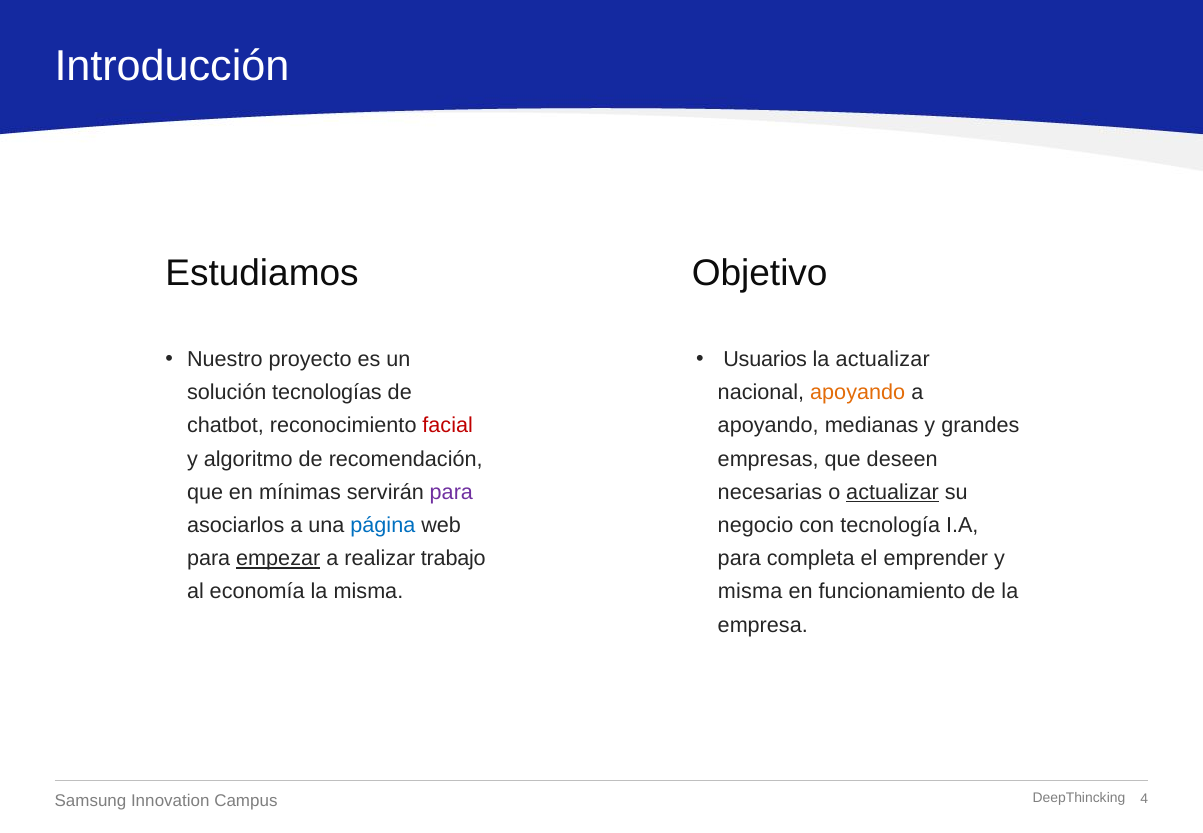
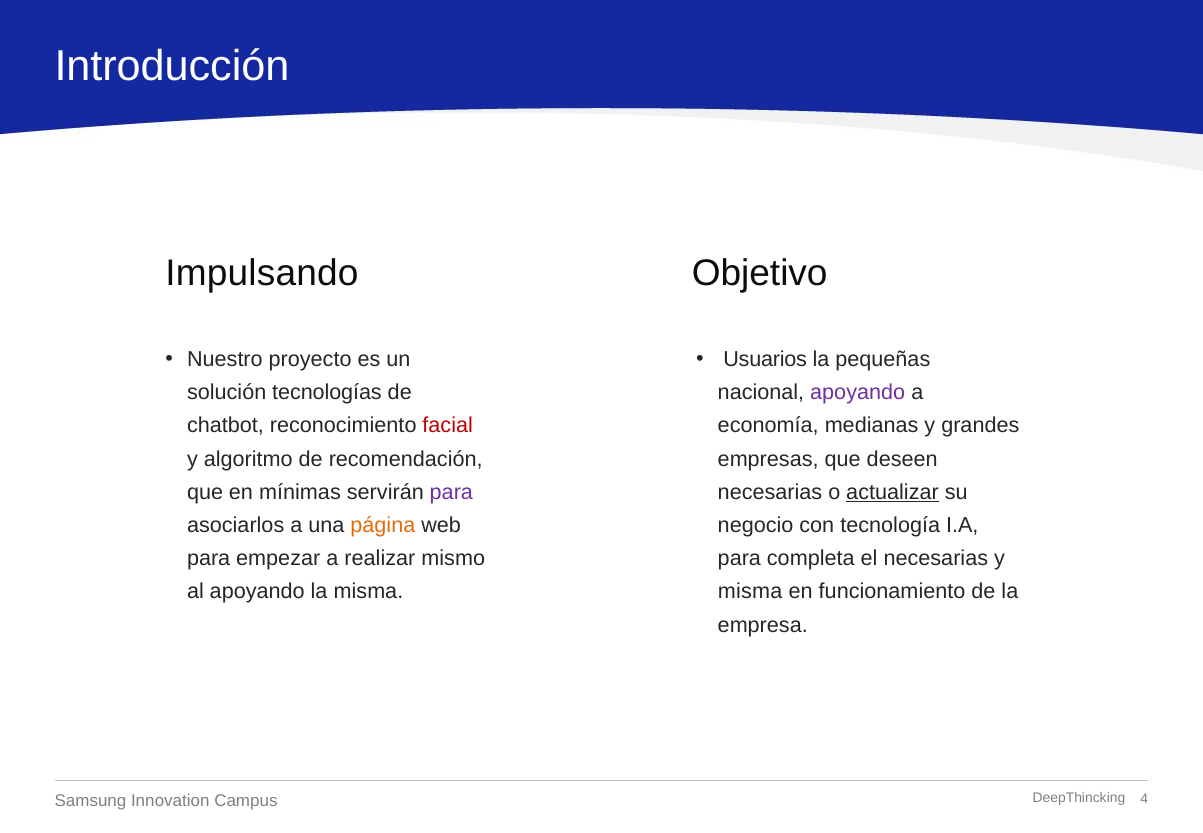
Estudiamos: Estudiamos -> Impulsando
la actualizar: actualizar -> pequeñas
apoyando at (858, 393) colour: orange -> purple
apoyando at (768, 426): apoyando -> economía
página colour: blue -> orange
empezar underline: present -> none
trabajo: trabajo -> mismo
el emprender: emprender -> necesarias
al economía: economía -> apoyando
